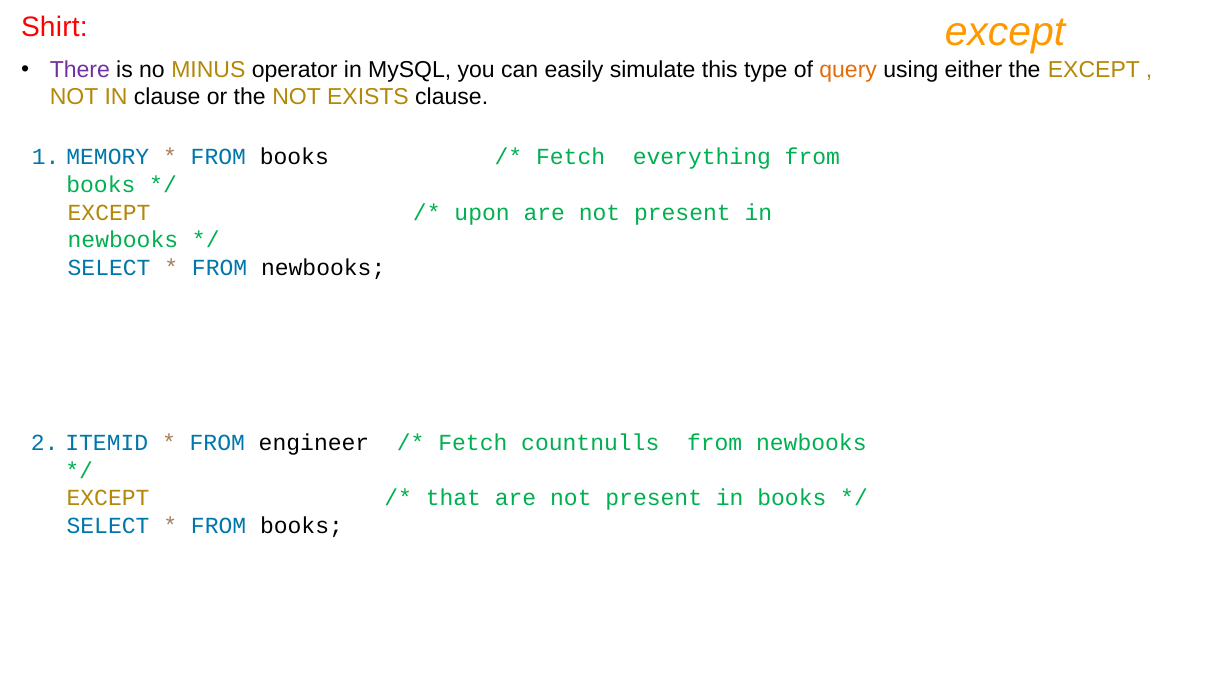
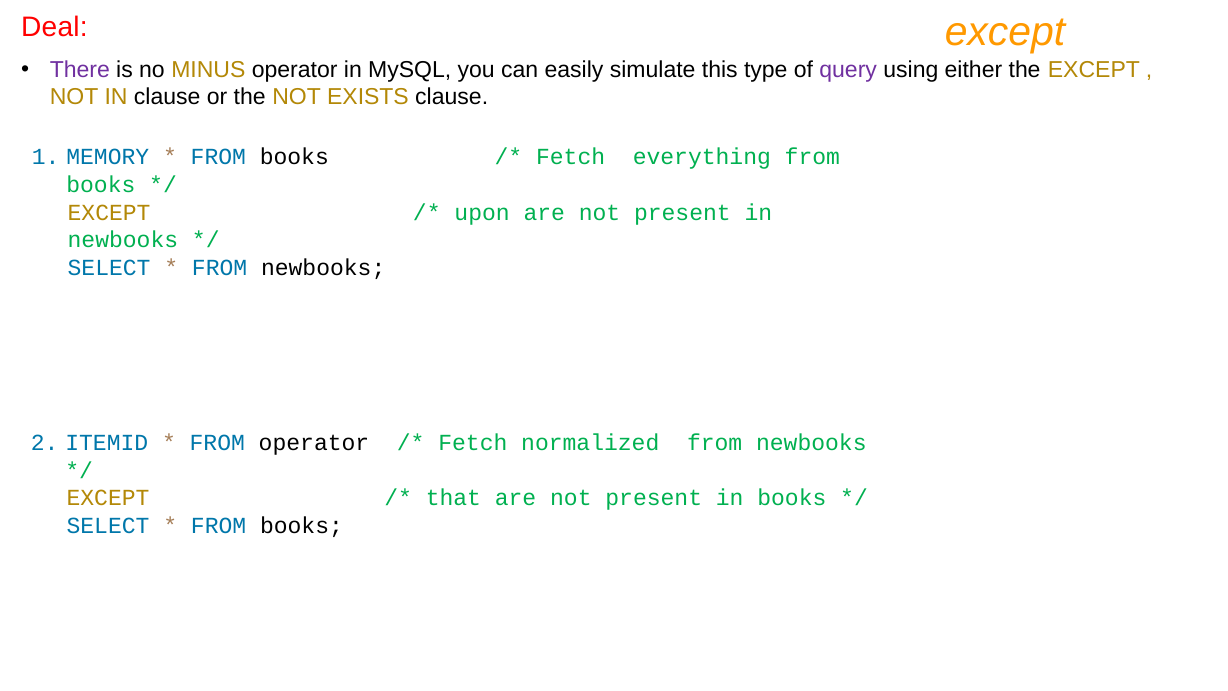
Shirt: Shirt -> Deal
query colour: orange -> purple
FROM engineer: engineer -> operator
countnulls: countnulls -> normalized
